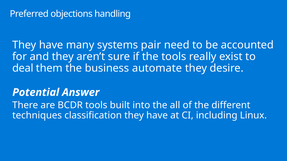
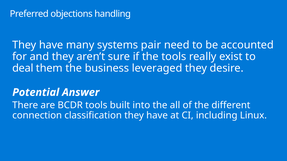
automate: automate -> leveraged
techniques: techniques -> connection
